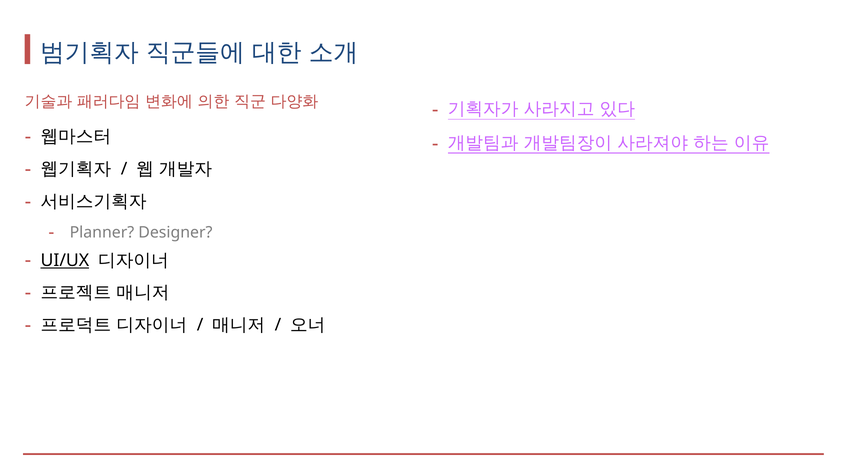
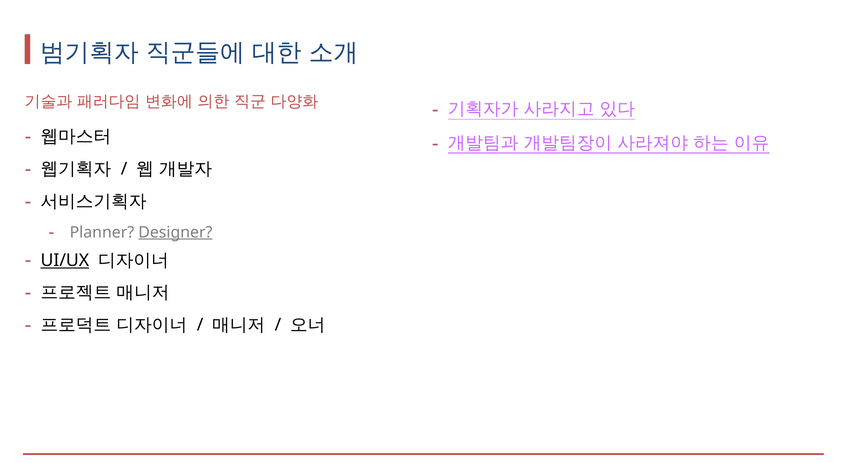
Designer underline: none -> present
